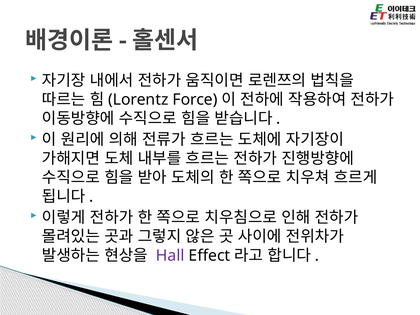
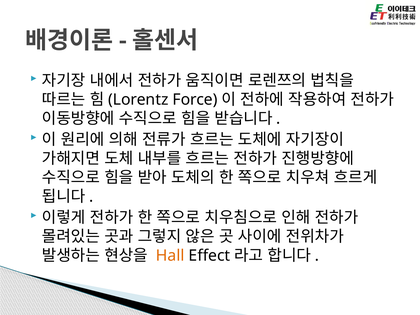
Hall colour: purple -> orange
